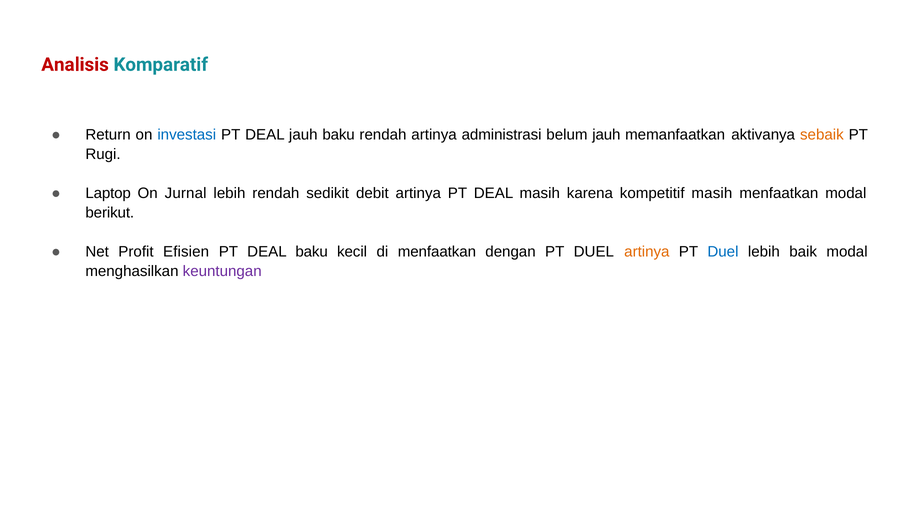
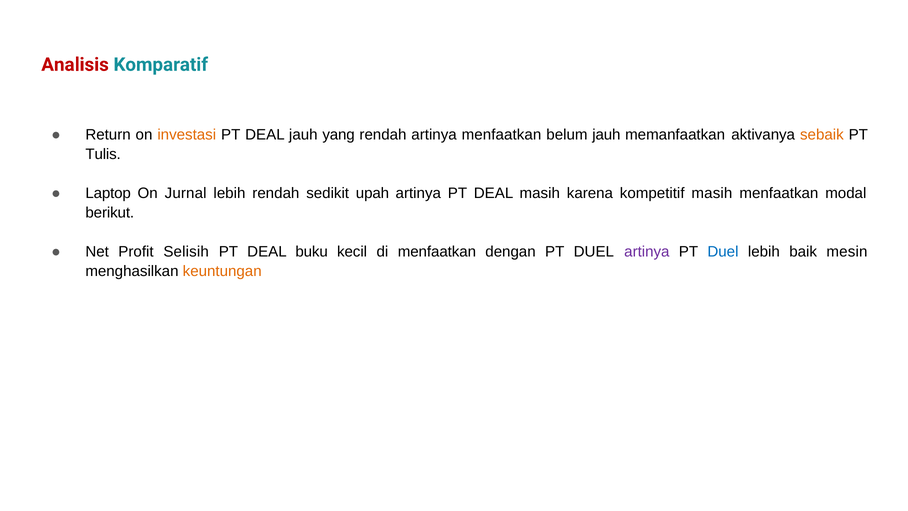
investasi colour: blue -> orange
jauh baku: baku -> yang
artinya administrasi: administrasi -> menfaatkan
Rugi: Rugi -> Tulis
debit: debit -> upah
Efisien: Efisien -> Selisih
DEAL baku: baku -> buku
artinya at (647, 252) colour: orange -> purple
baik modal: modal -> mesin
keuntungan colour: purple -> orange
